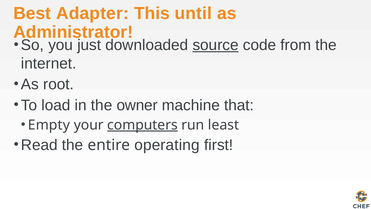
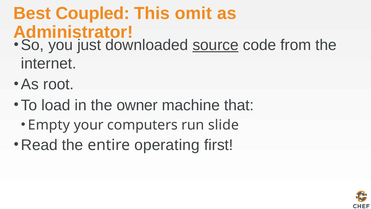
Adapter: Adapter -> Coupled
until: until -> omit
computers underline: present -> none
least: least -> slide
